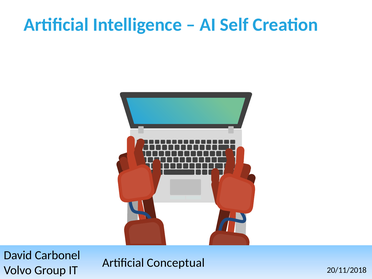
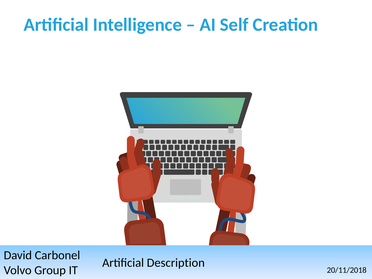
Conceptual: Conceptual -> Description
